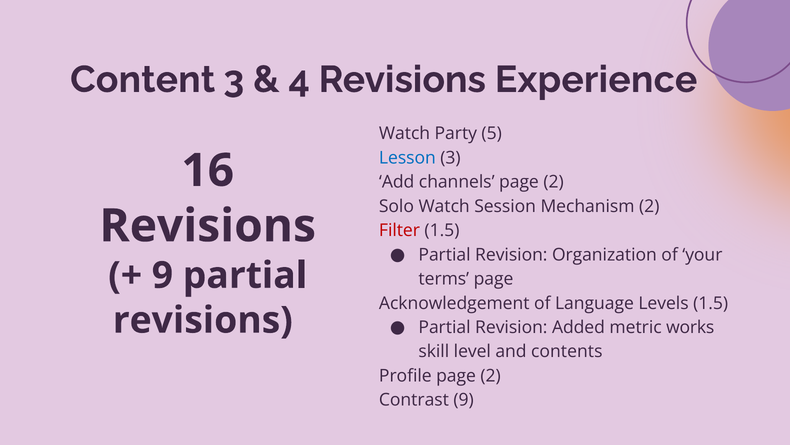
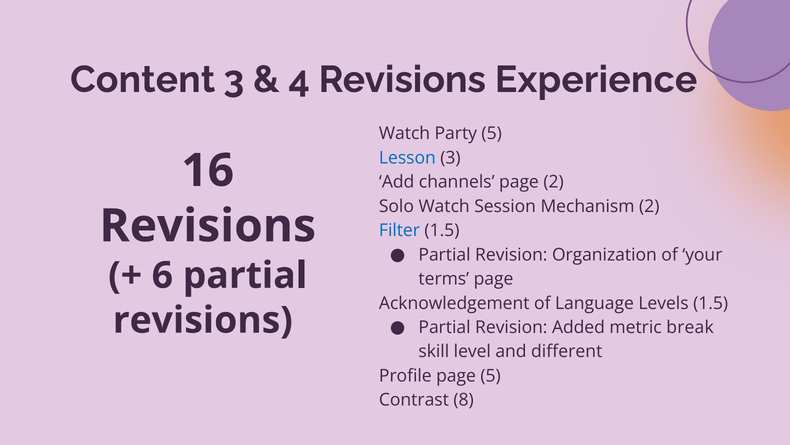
Filter colour: red -> blue
9 at (162, 275): 9 -> 6
works: works -> break
contents: contents -> different
Profile page 2: 2 -> 5
Contrast 9: 9 -> 8
